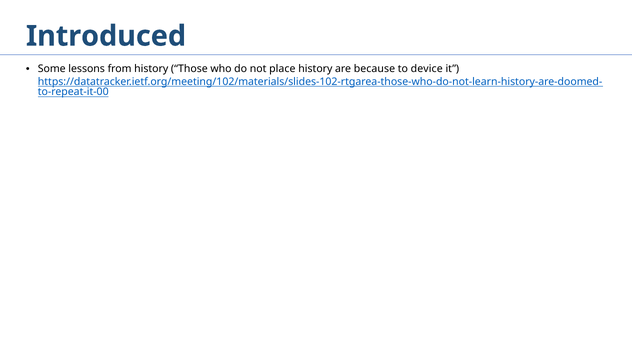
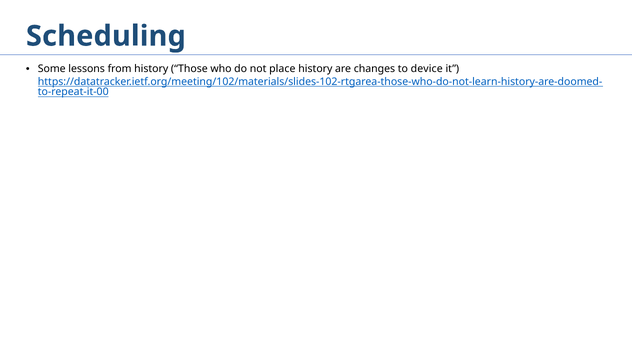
Introduced: Introduced -> Scheduling
because: because -> changes
